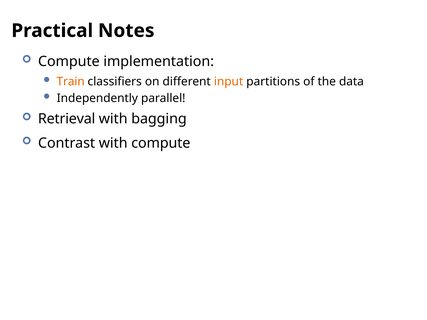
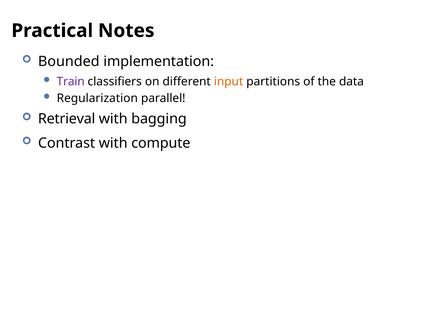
Compute at (69, 61): Compute -> Bounded
Train colour: orange -> purple
Independently: Independently -> Regularization
